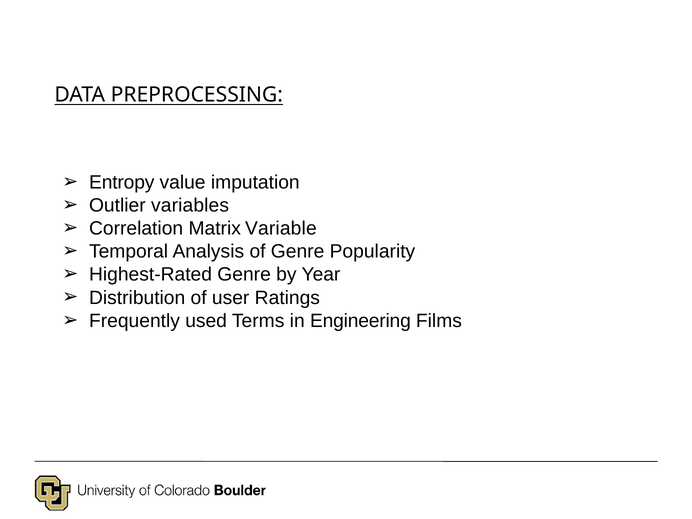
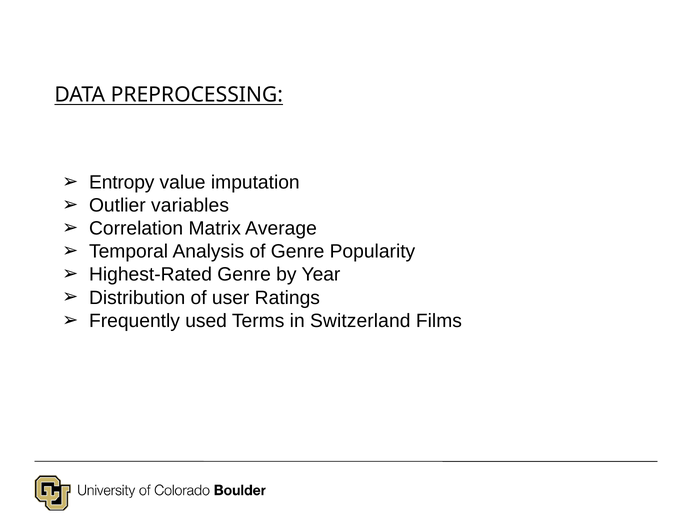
Variable: Variable -> Average
Engineering: Engineering -> Switzerland
